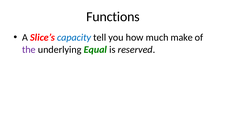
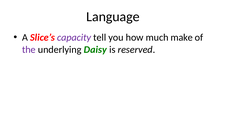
Functions: Functions -> Language
capacity colour: blue -> purple
Equal: Equal -> Daisy
